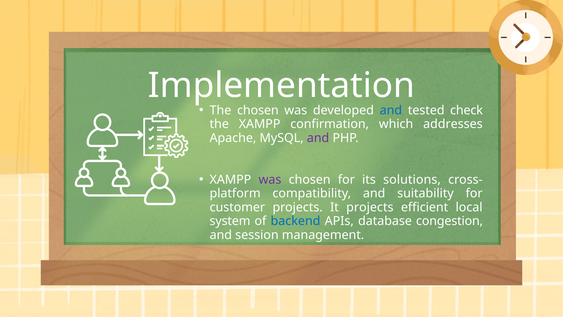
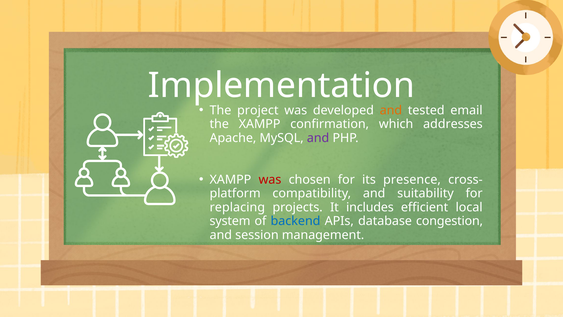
The chosen: chosen -> project
and at (391, 110) colour: blue -> orange
check: check -> email
was at (270, 179) colour: purple -> red
solutions: solutions -> presence
customer: customer -> replacing
It projects: projects -> includes
